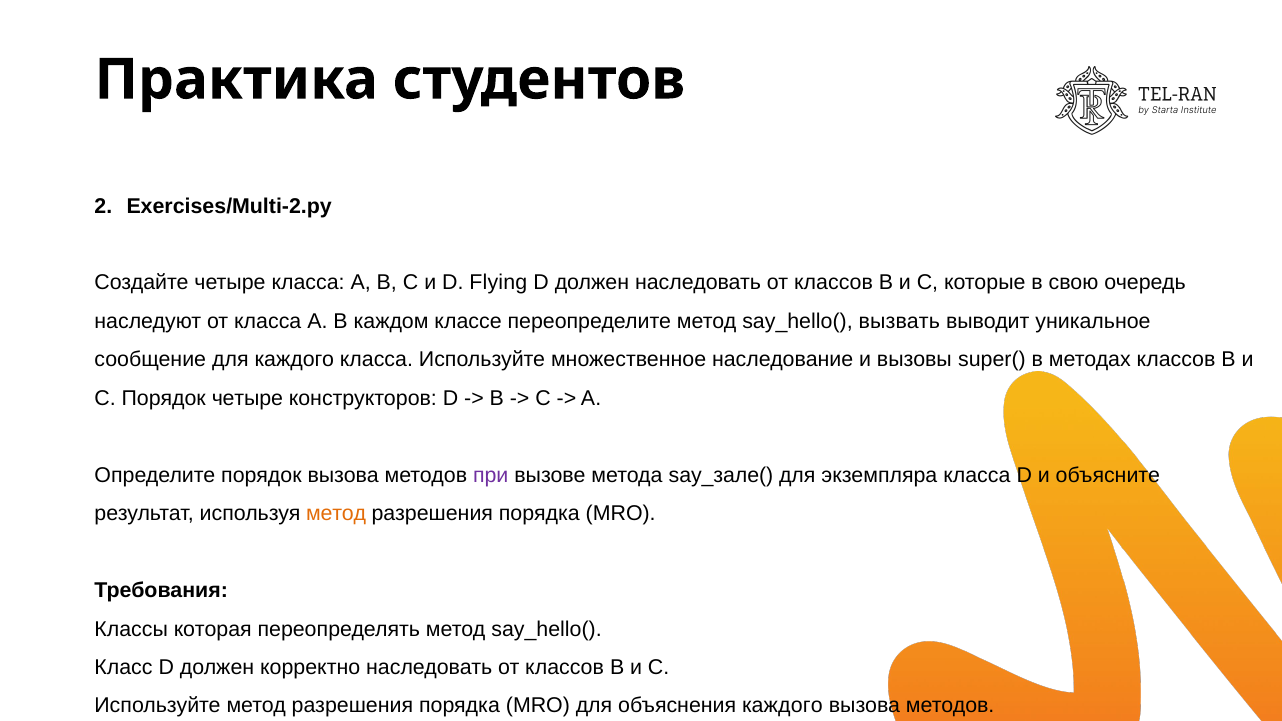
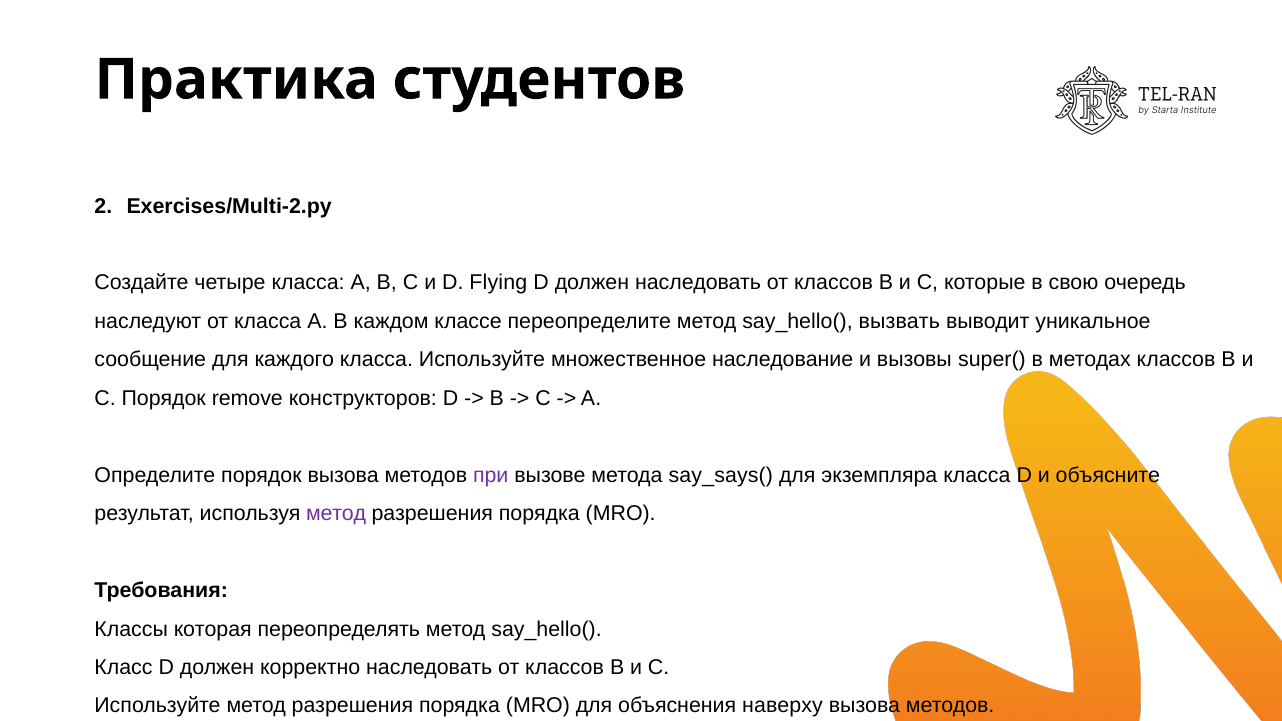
Порядок четыре: четыре -> remove
say_зале(: say_зале( -> say_says(
метод at (336, 514) colour: orange -> purple
объяснения каждого: каждого -> наверху
